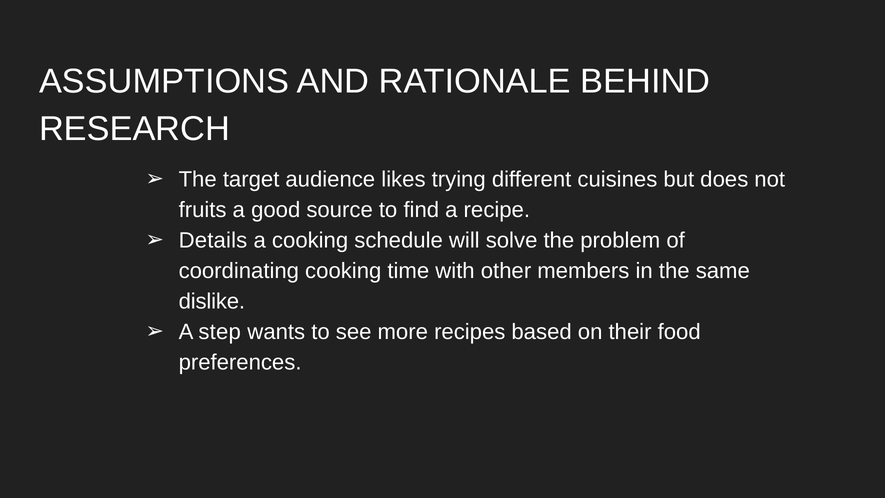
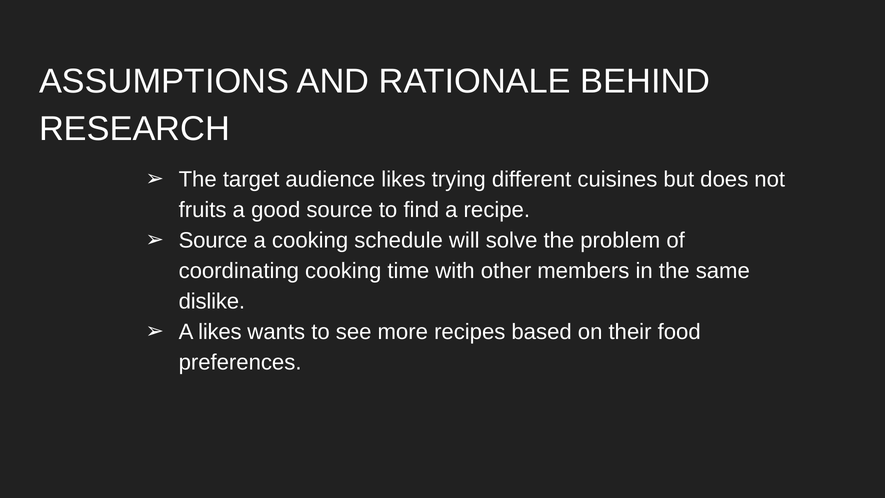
Details at (213, 240): Details -> Source
A step: step -> likes
